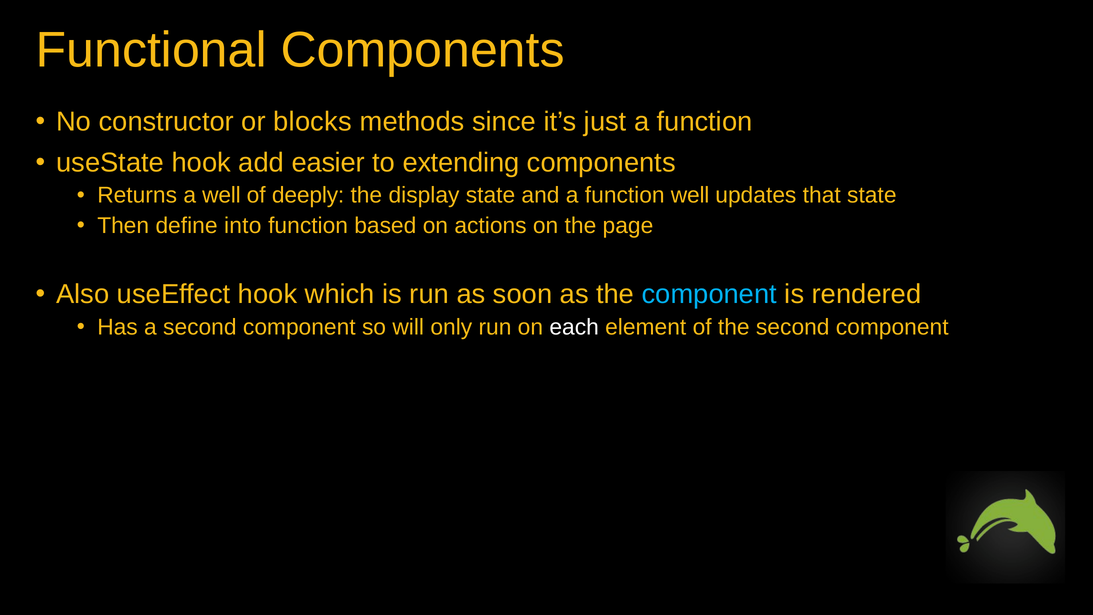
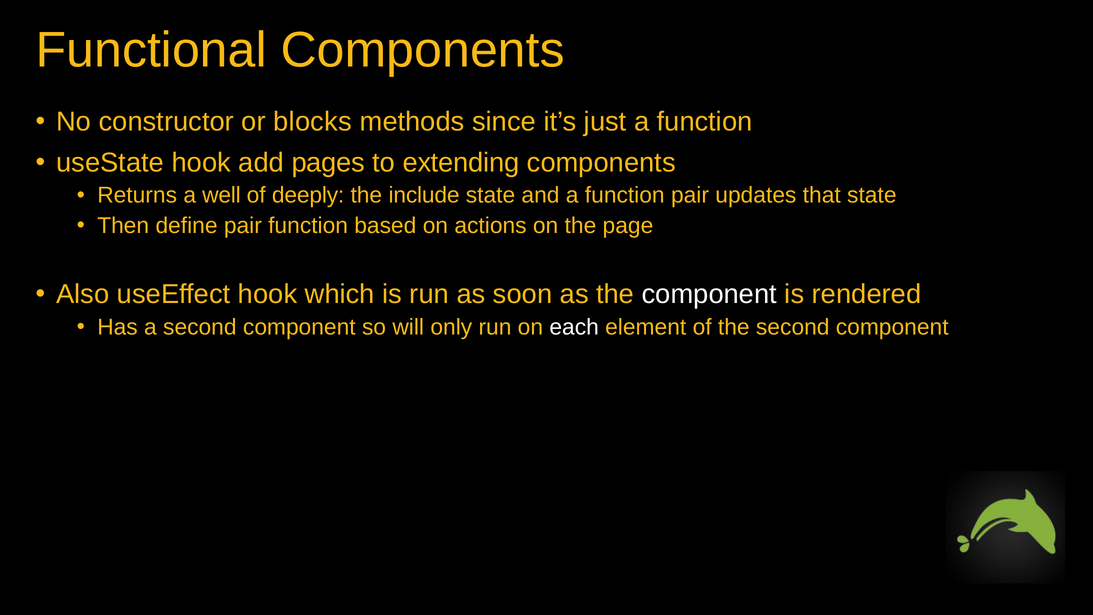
easier: easier -> pages
display: display -> include
function well: well -> pair
define into: into -> pair
component at (709, 294) colour: light blue -> white
